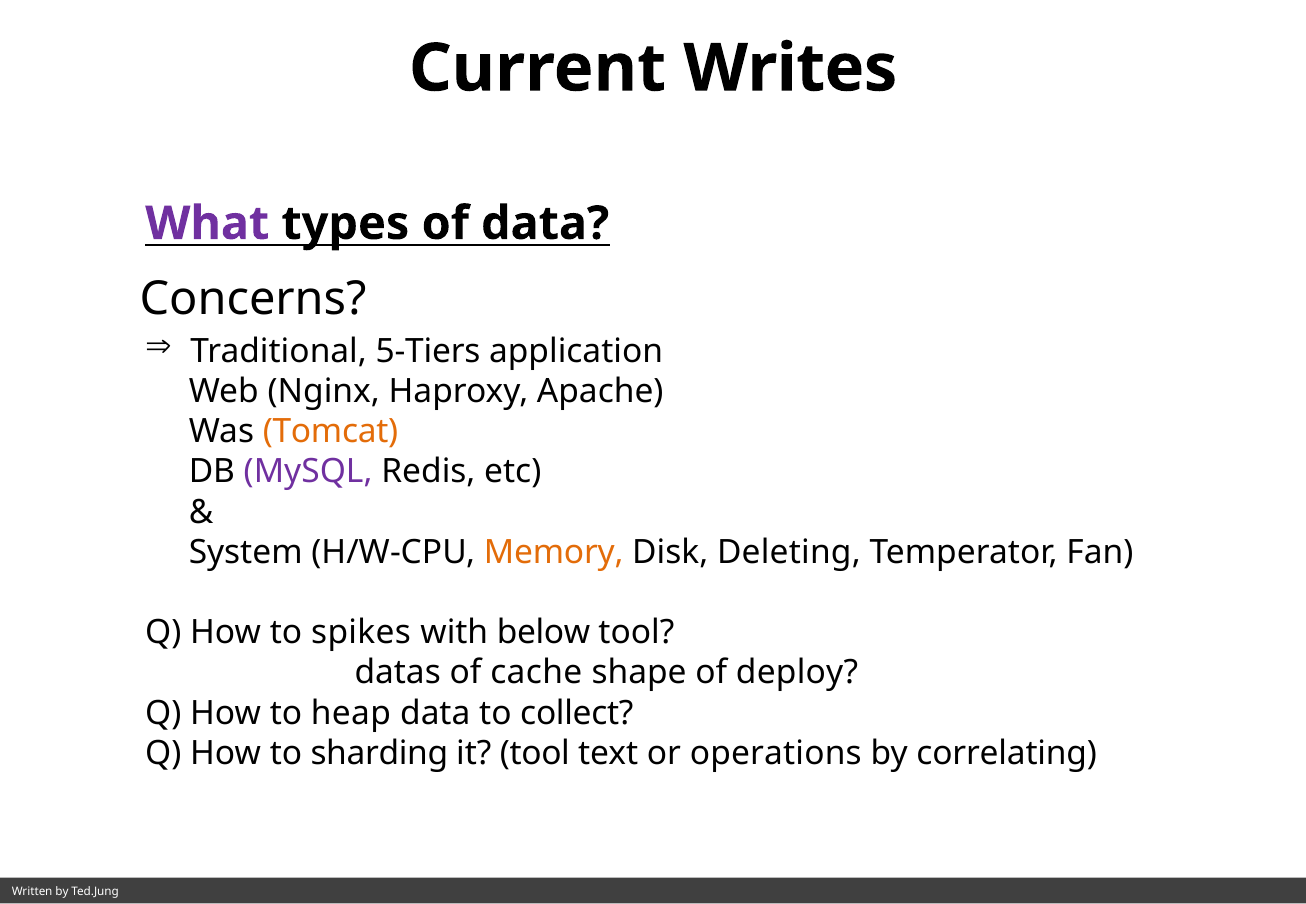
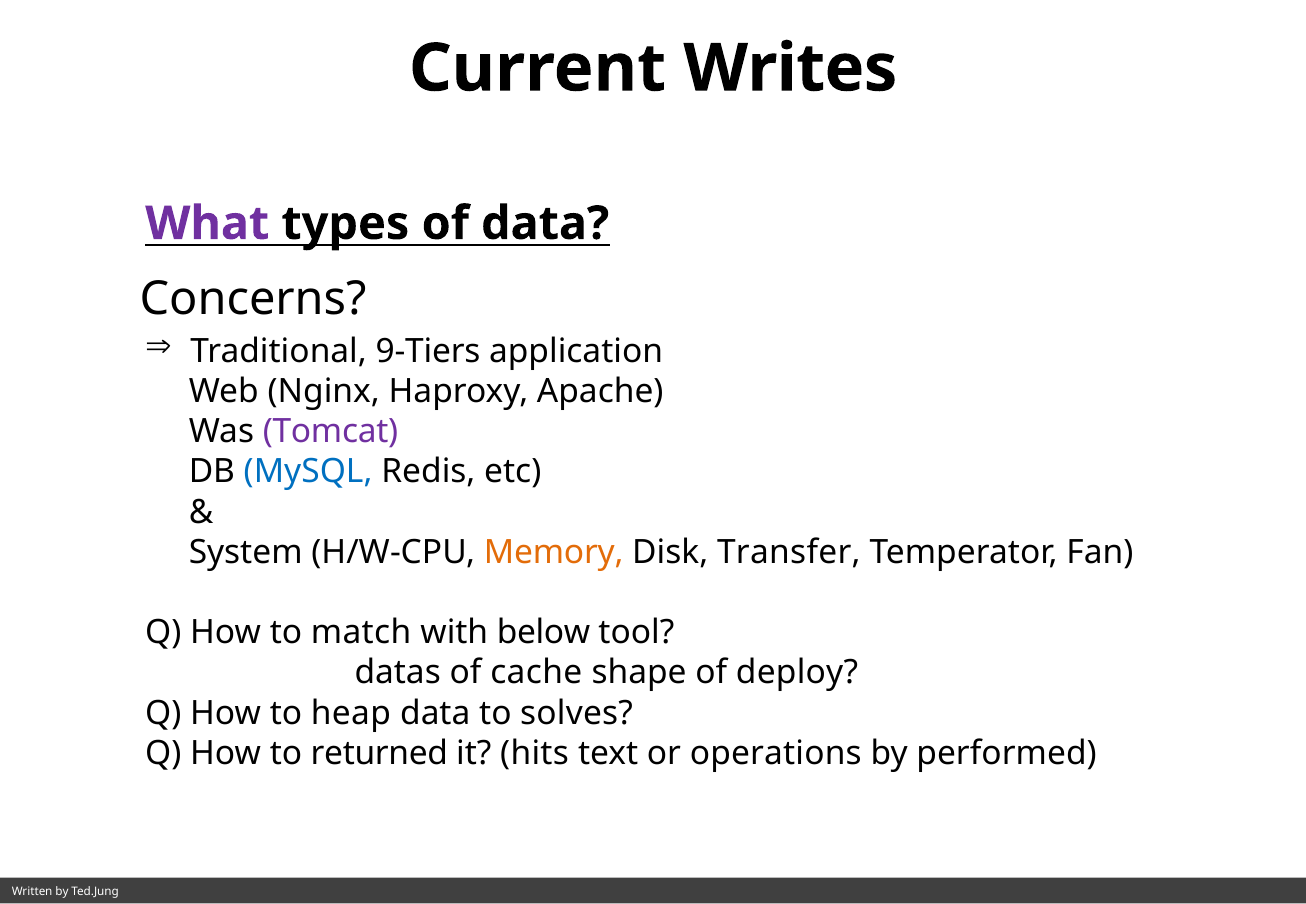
5-Tiers: 5-Tiers -> 9-Tiers
Tomcat colour: orange -> purple
MySQL colour: purple -> blue
Deleting: Deleting -> Transfer
spikes: spikes -> match
collect: collect -> solves
sharding: sharding -> returned
it tool: tool -> hits
correlating: correlating -> performed
